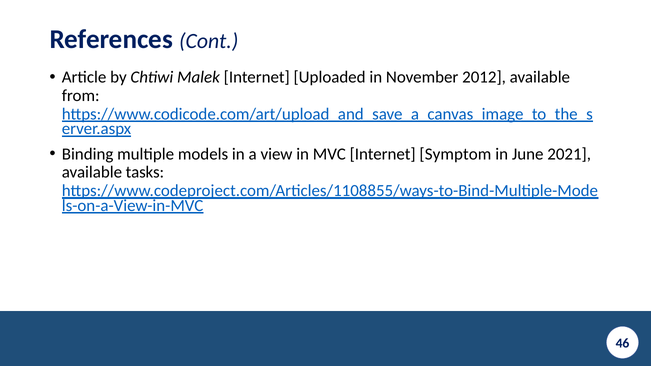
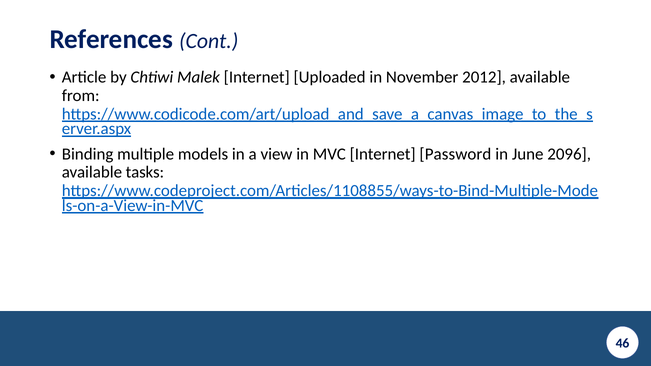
Symptom: Symptom -> Password
2021: 2021 -> 2096
